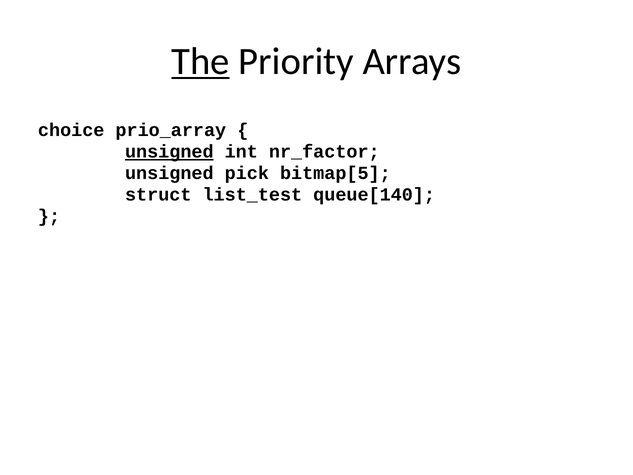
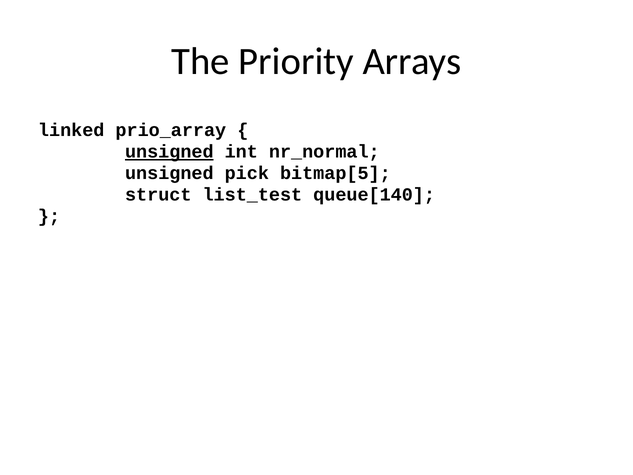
The underline: present -> none
choice: choice -> linked
nr_factor: nr_factor -> nr_normal
